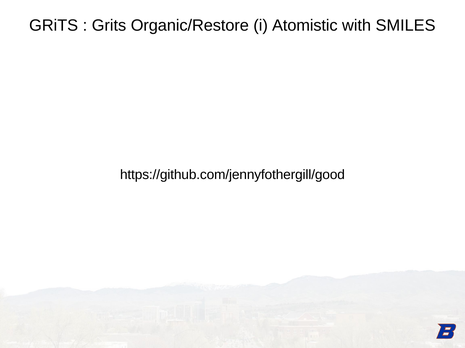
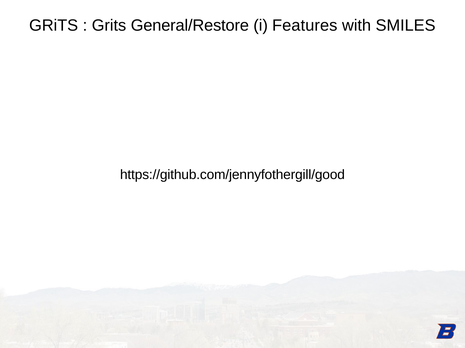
Organic/Restore: Organic/Restore -> General/Restore
Atomistic: Atomistic -> Features
